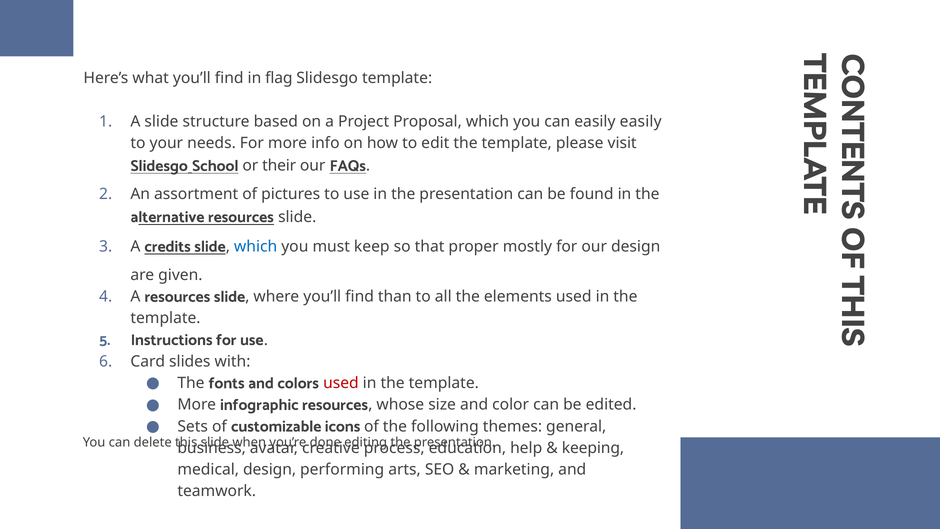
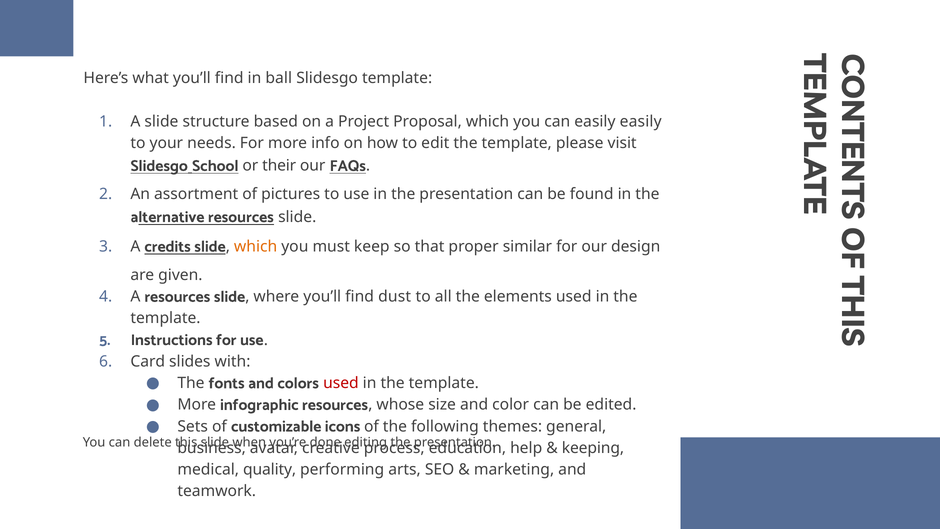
flag: flag -> ball
which at (256, 246) colour: blue -> orange
mostly: mostly -> similar
than: than -> dust
medical design: design -> quality
